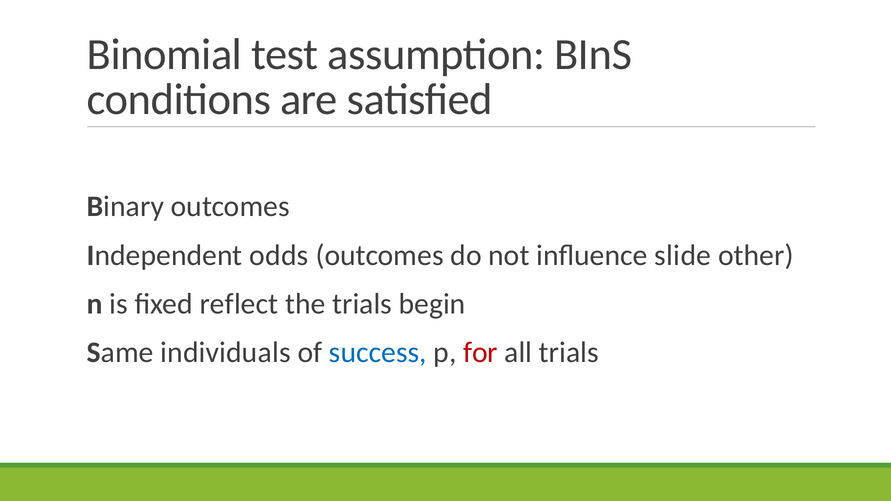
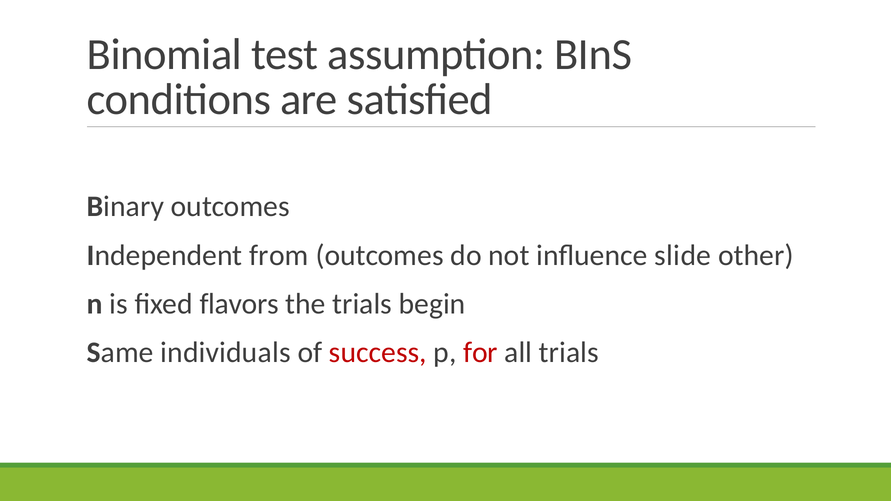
odds: odds -> from
reflect: reflect -> flavors
success colour: blue -> red
